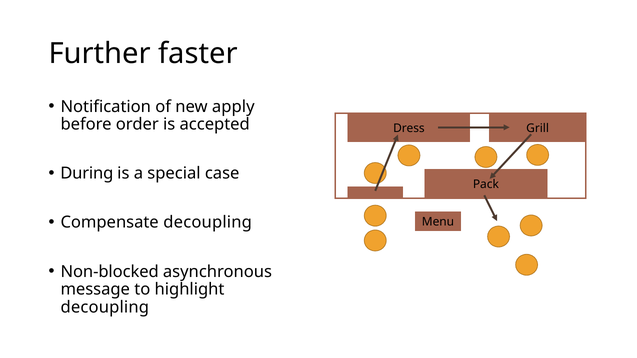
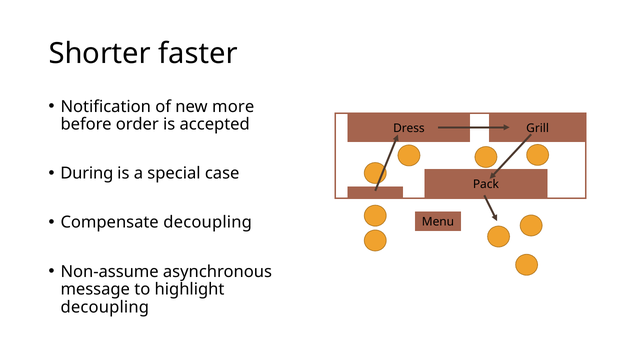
Further: Further -> Shorter
apply: apply -> more
Non-blocked: Non-blocked -> Non-assume
